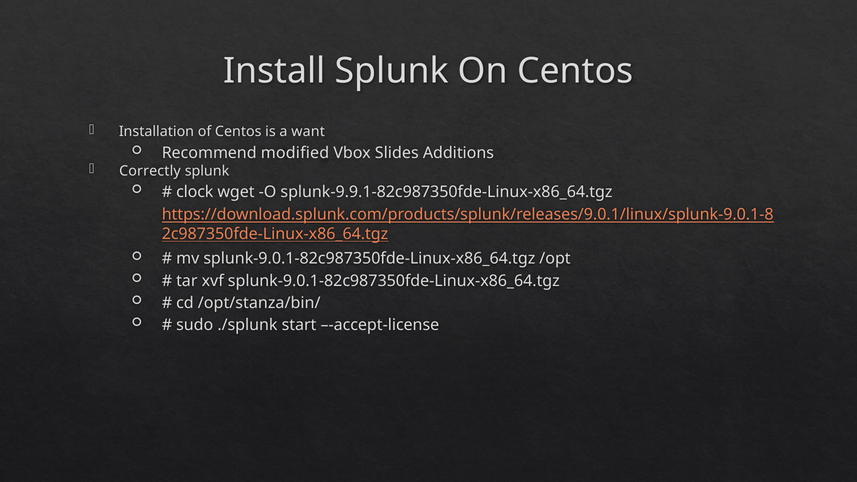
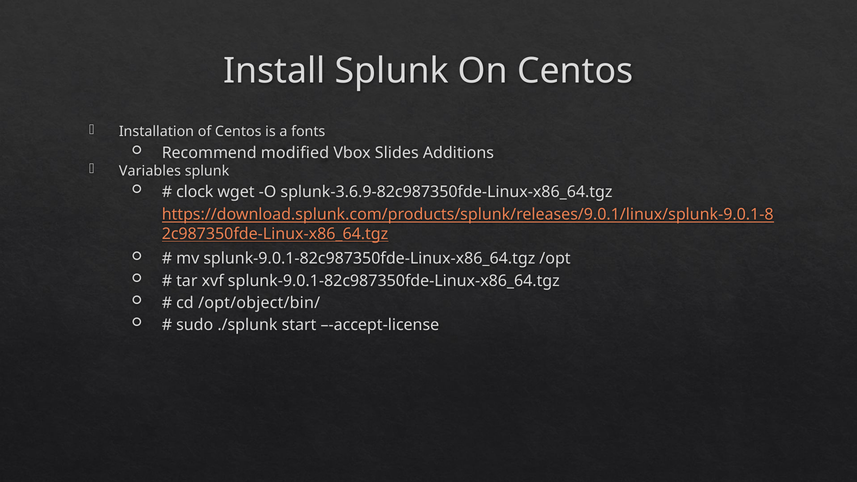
want: want -> fonts
Correctly: Correctly -> Variables
splunk-9.9.1-82c987350fde-Linux-x86_64.tgz: splunk-9.9.1-82c987350fde-Linux-x86_64.tgz -> splunk-3.6.9-82c987350fde-Linux-x86_64.tgz
/opt/stanza/bin/: /opt/stanza/bin/ -> /opt/object/bin/
